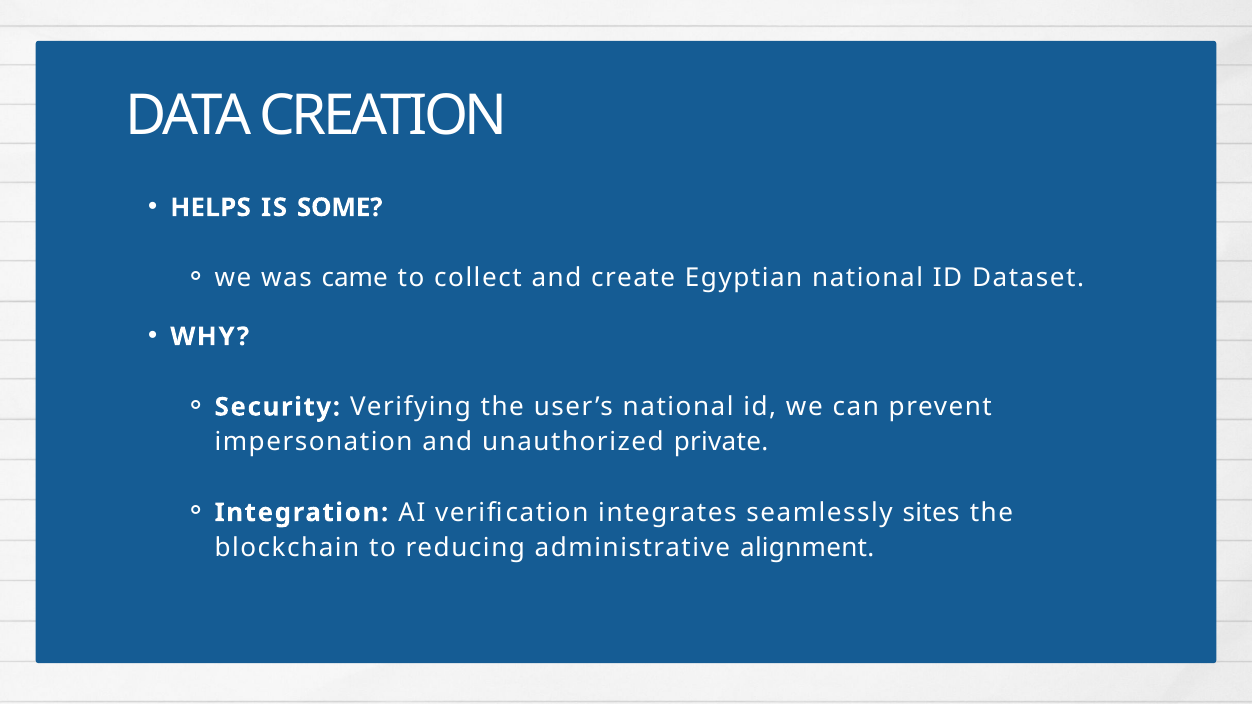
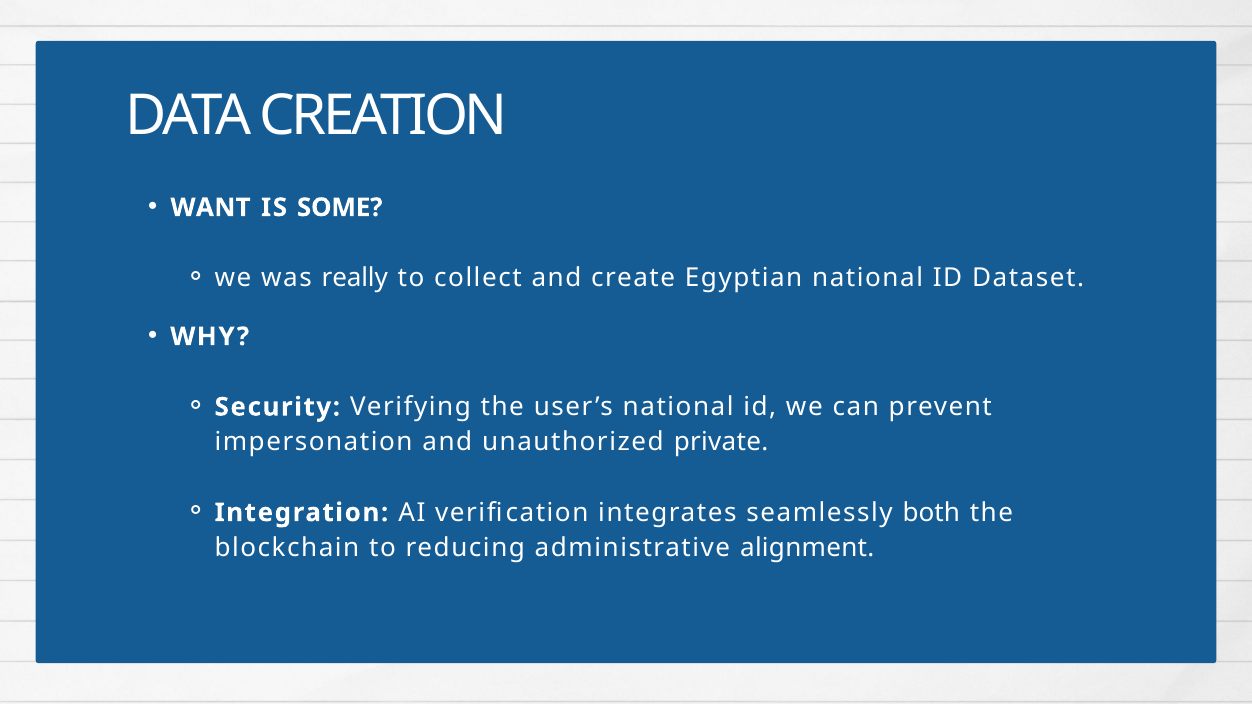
HELPS: HELPS -> WANT
came: came -> really
sites: sites -> both
